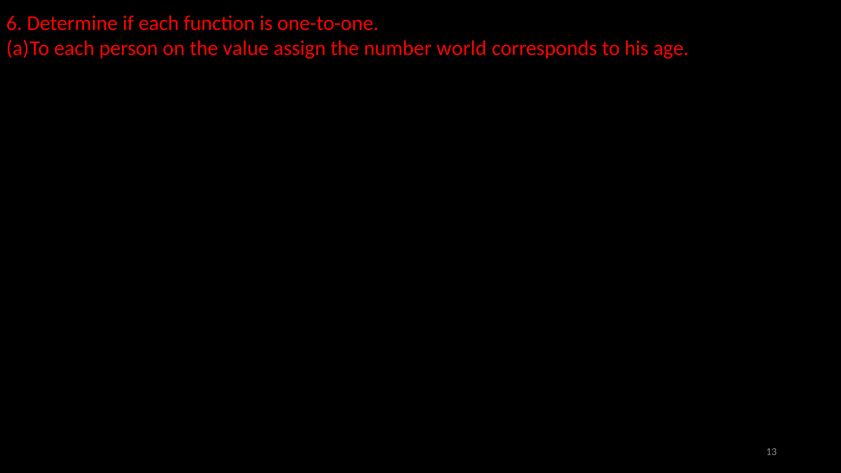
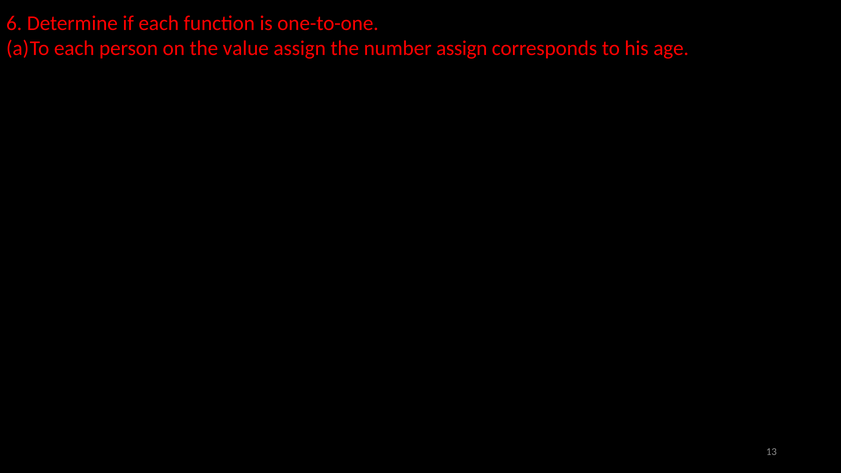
number world: world -> assign
